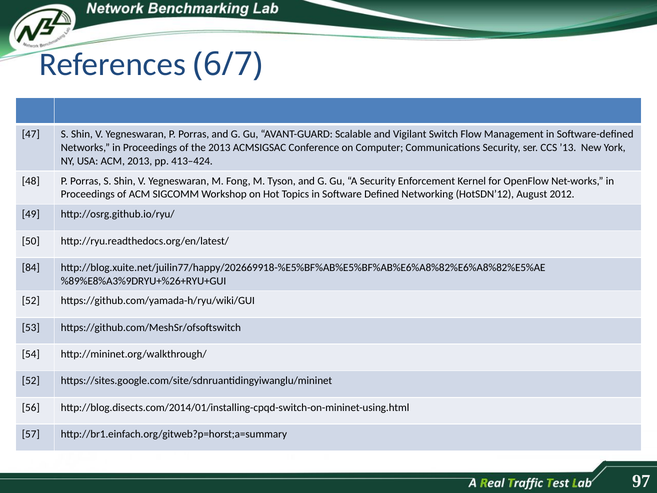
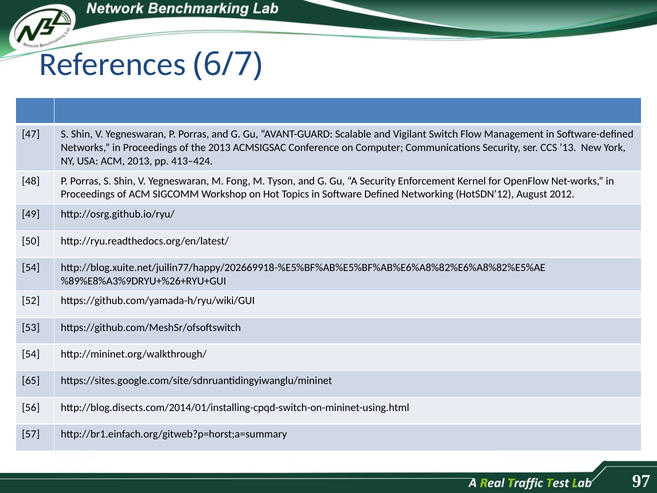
84 at (31, 267): 84 -> 54
52 at (31, 381): 52 -> 65
